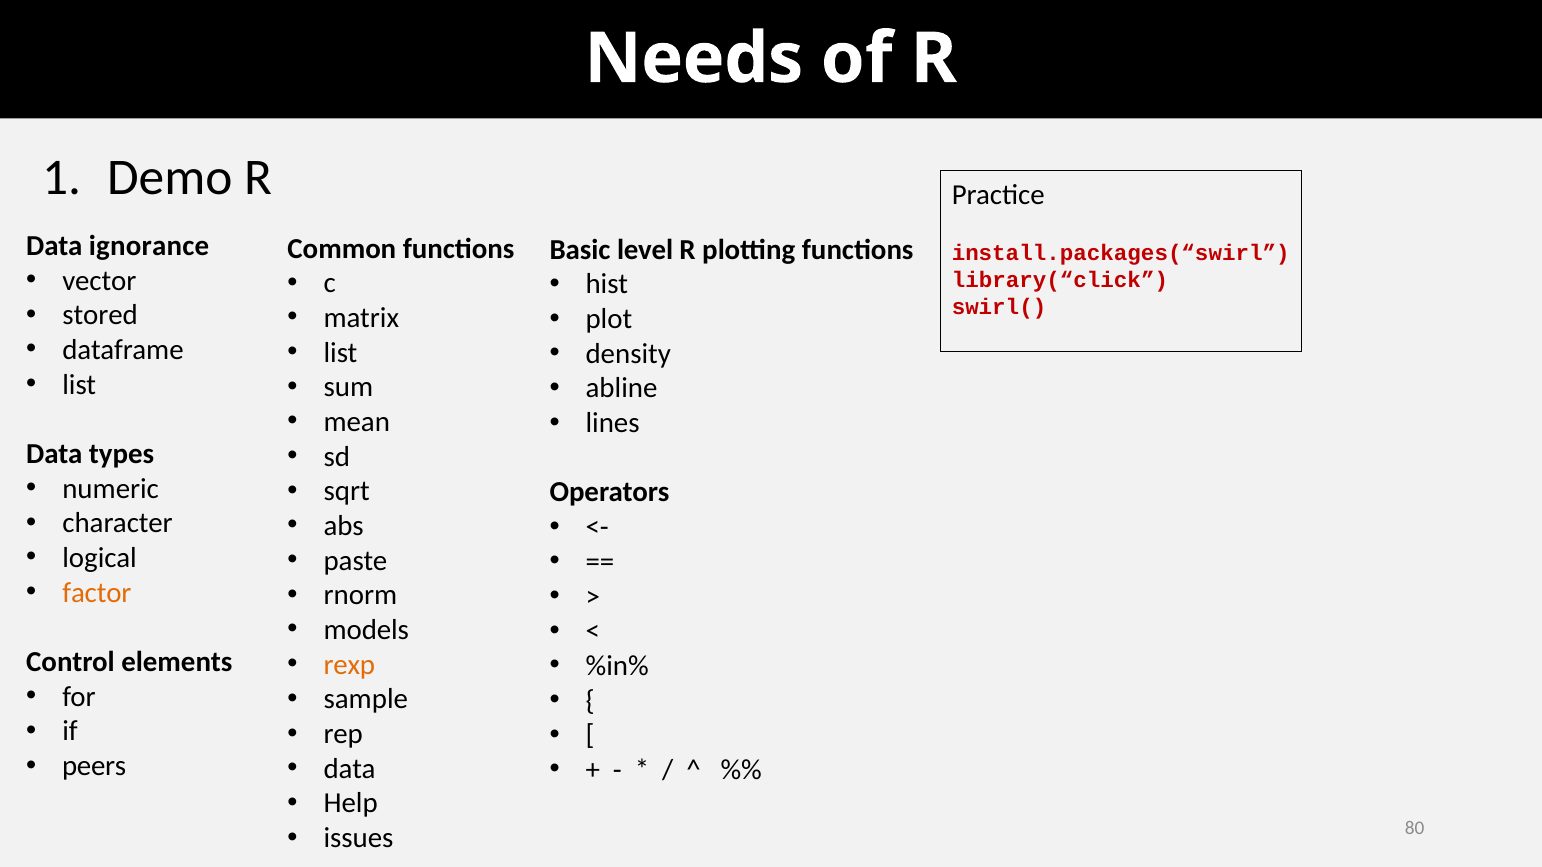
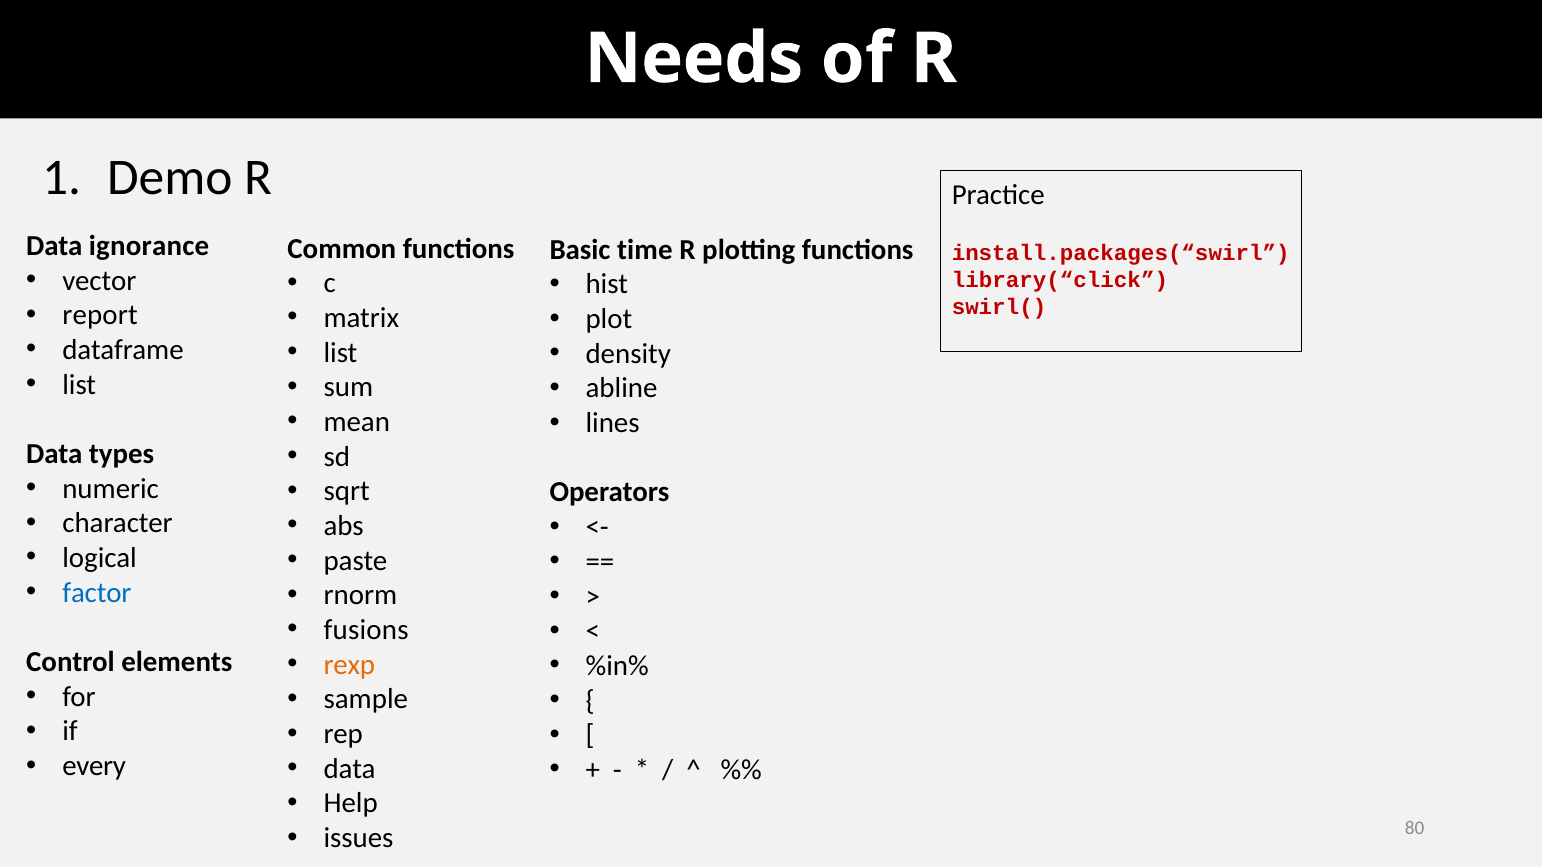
level: level -> time
stored: stored -> report
factor colour: orange -> blue
models: models -> fusions
peers: peers -> every
